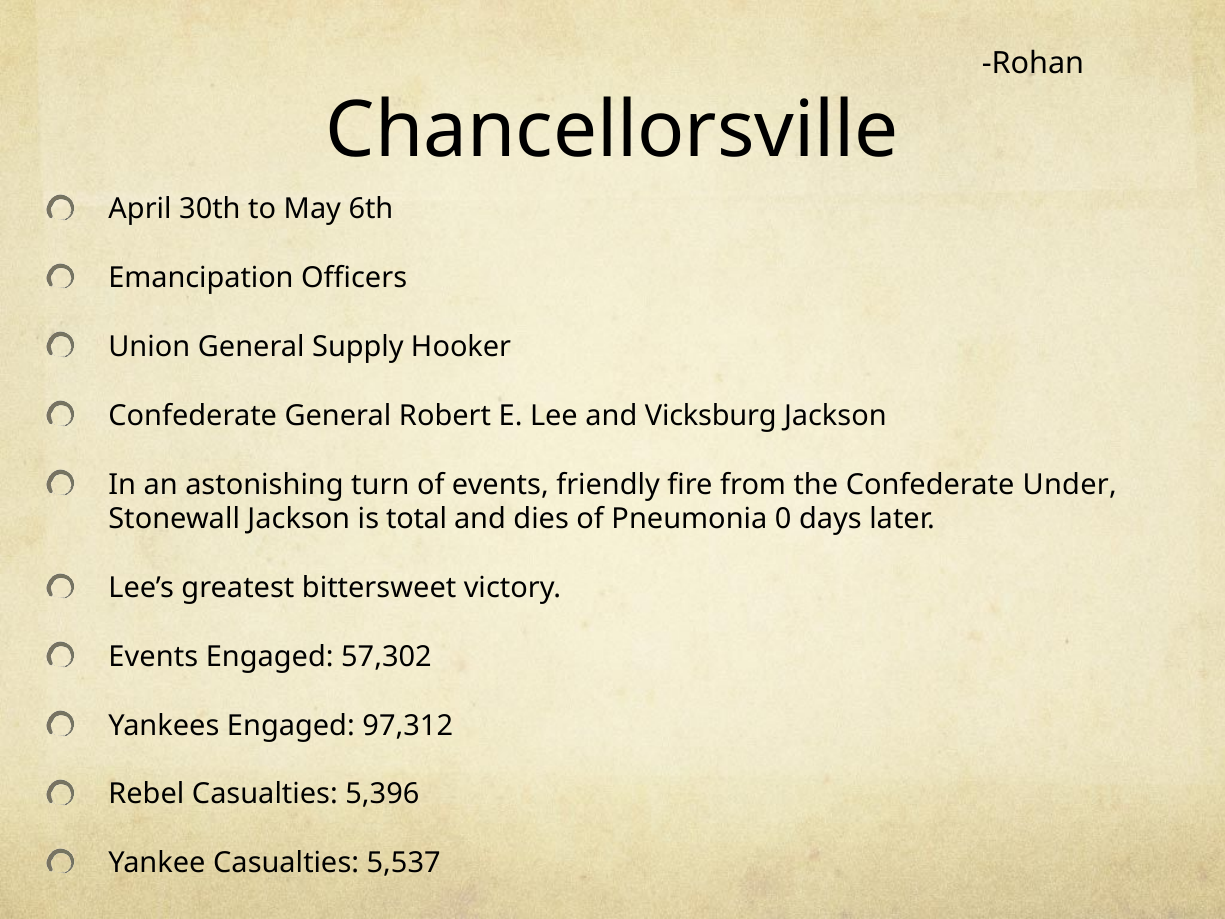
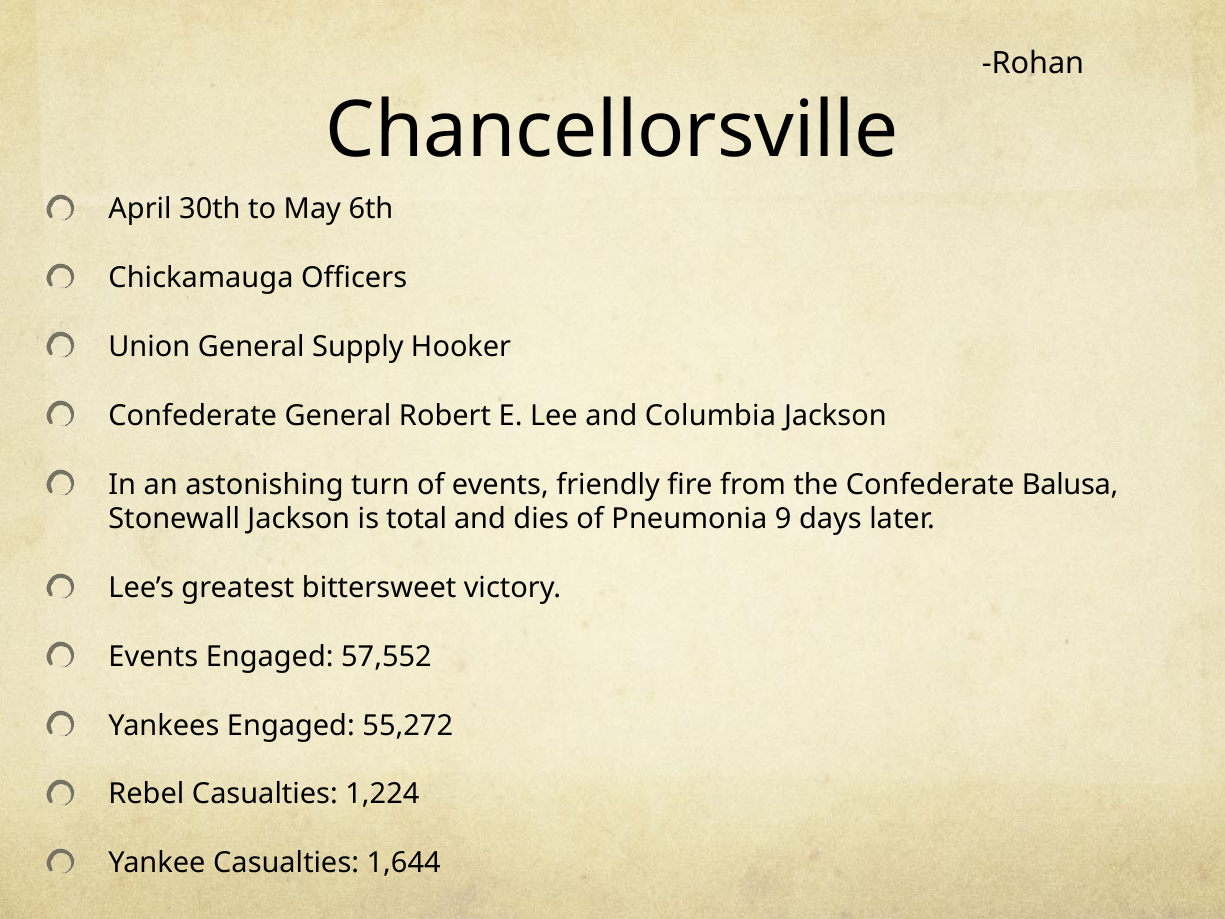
Emancipation: Emancipation -> Chickamauga
Vicksburg: Vicksburg -> Columbia
Under: Under -> Balusa
0: 0 -> 9
57,302: 57,302 -> 57,552
97,312: 97,312 -> 55,272
5,396: 5,396 -> 1,224
5,537: 5,537 -> 1,644
